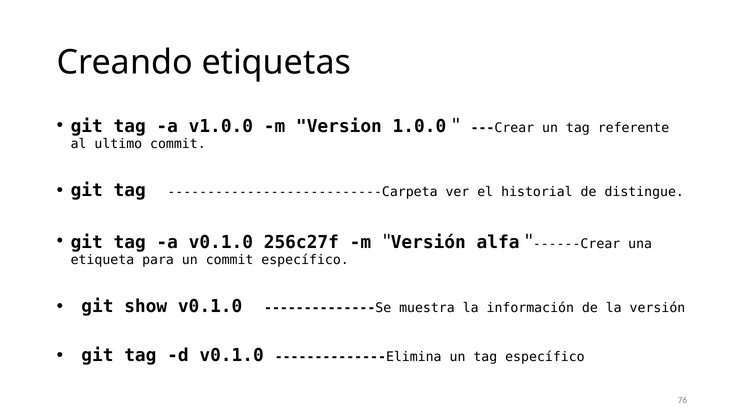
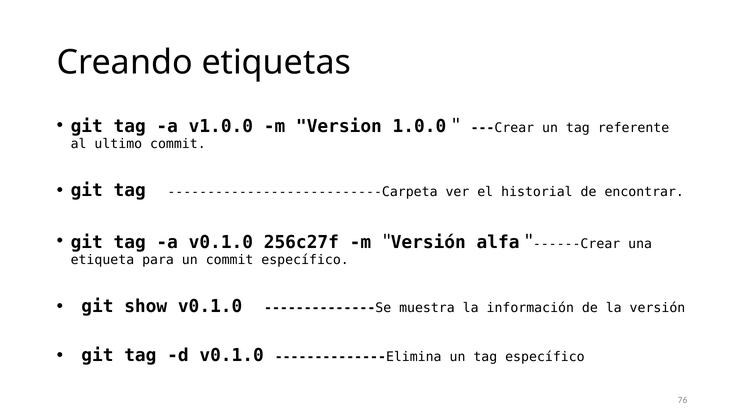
distingue: distingue -> encontrar
